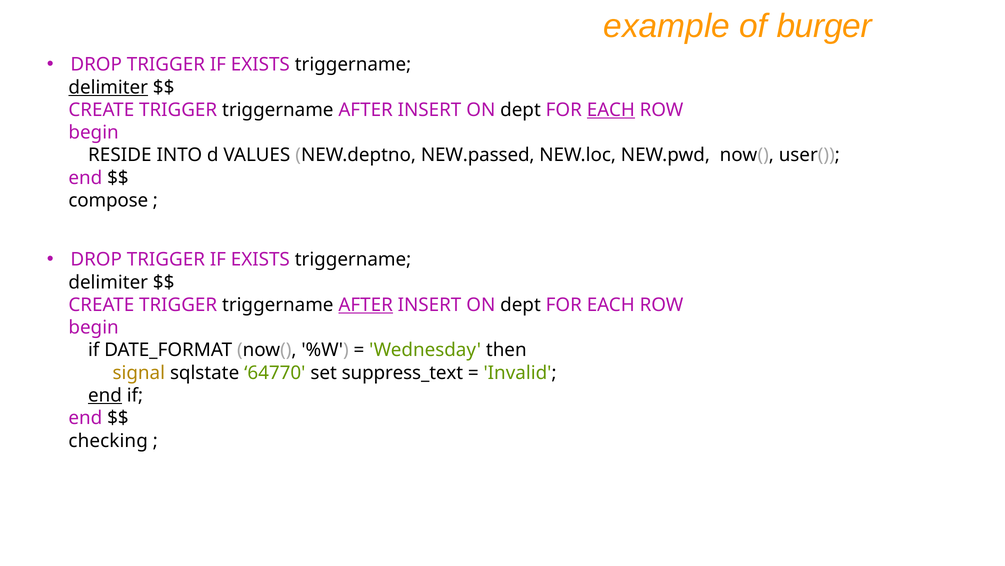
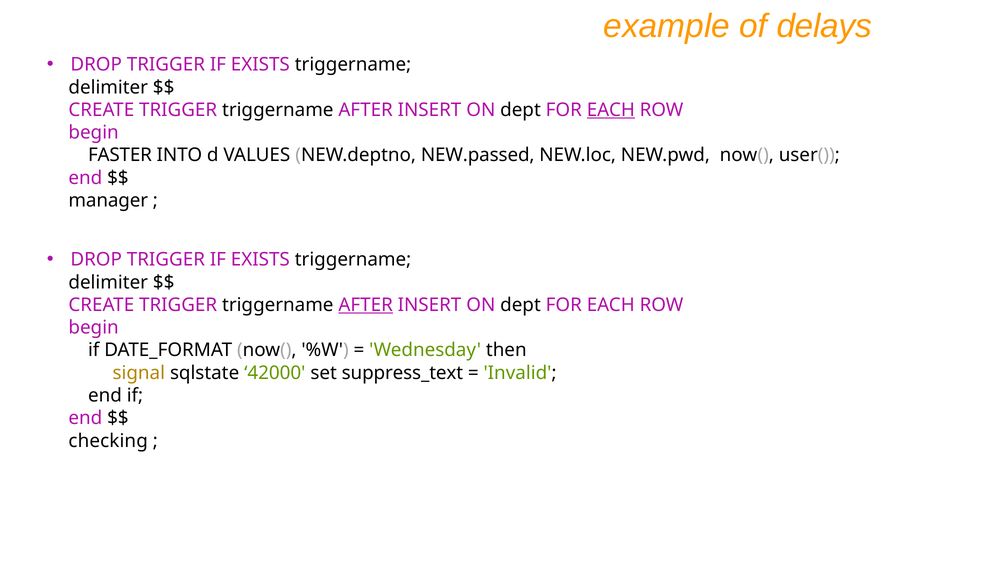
burger: burger -> delays
delimiter at (108, 87) underline: present -> none
RESIDE: RESIDE -> FASTER
compose: compose -> manager
64770: 64770 -> 42000
end at (105, 395) underline: present -> none
